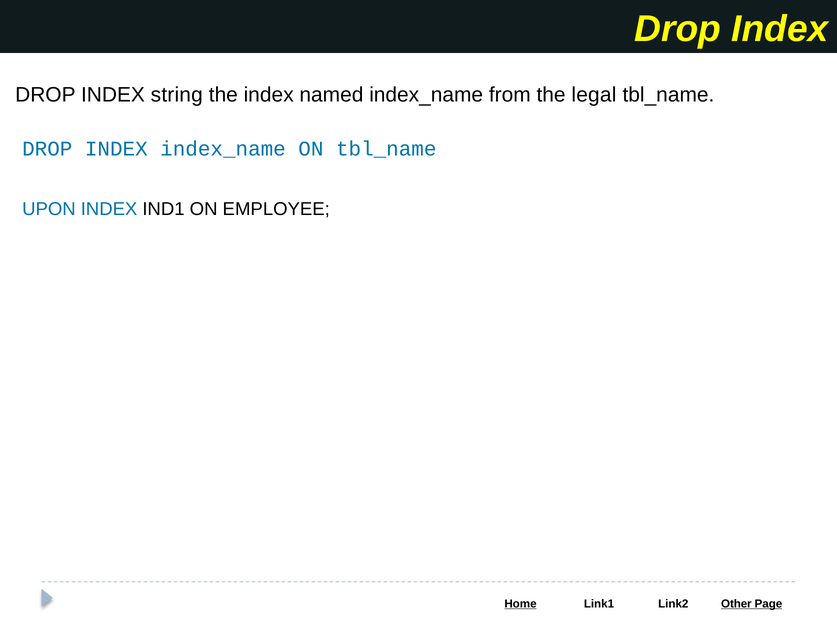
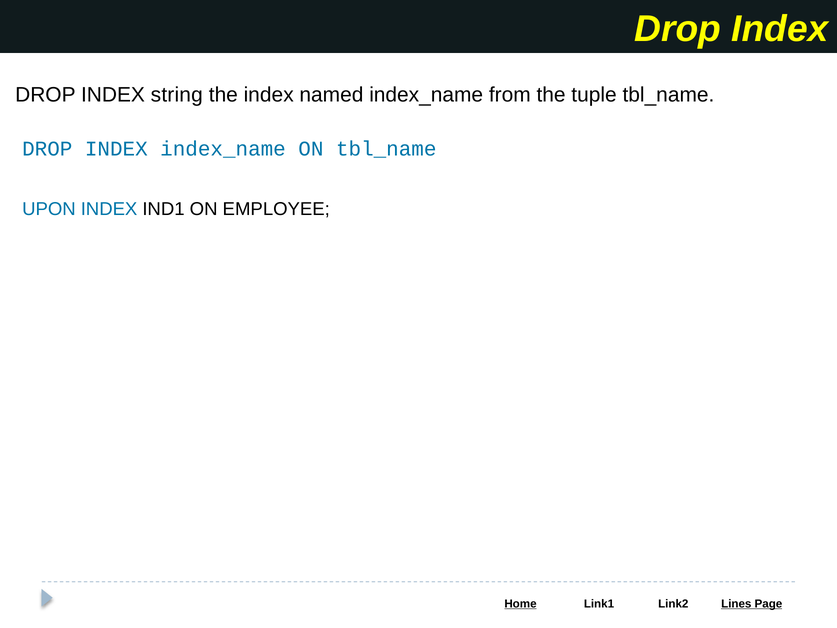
legal: legal -> tuple
Other: Other -> Lines
